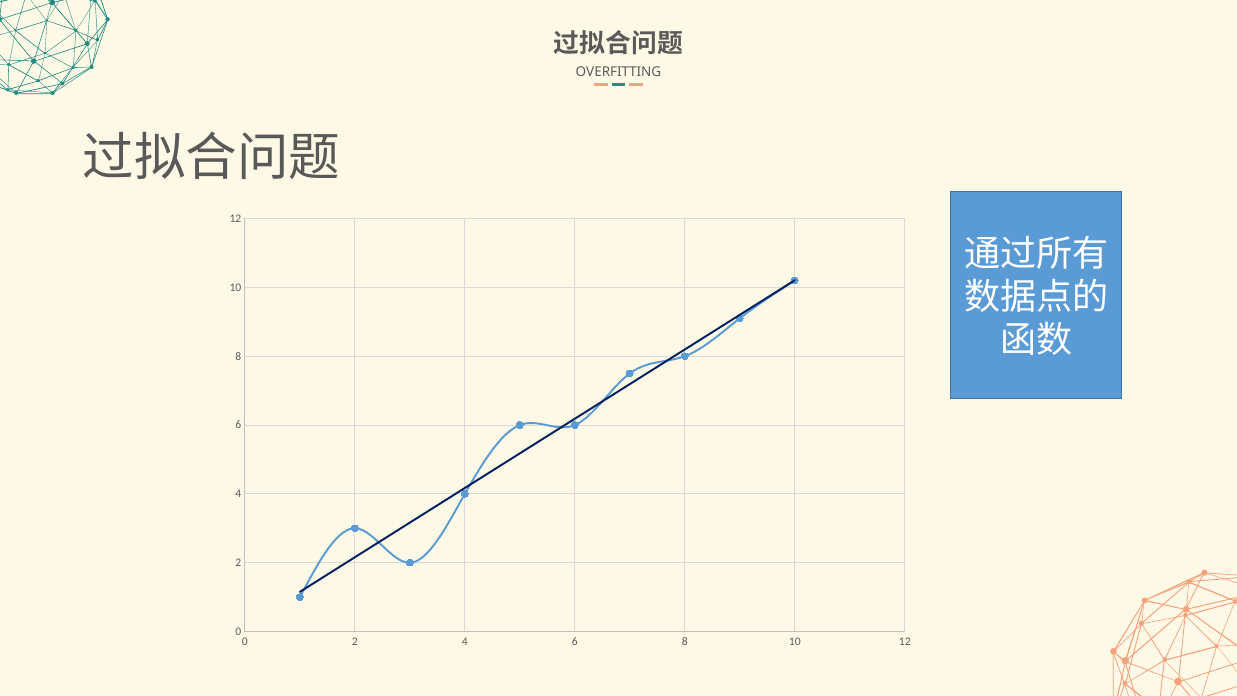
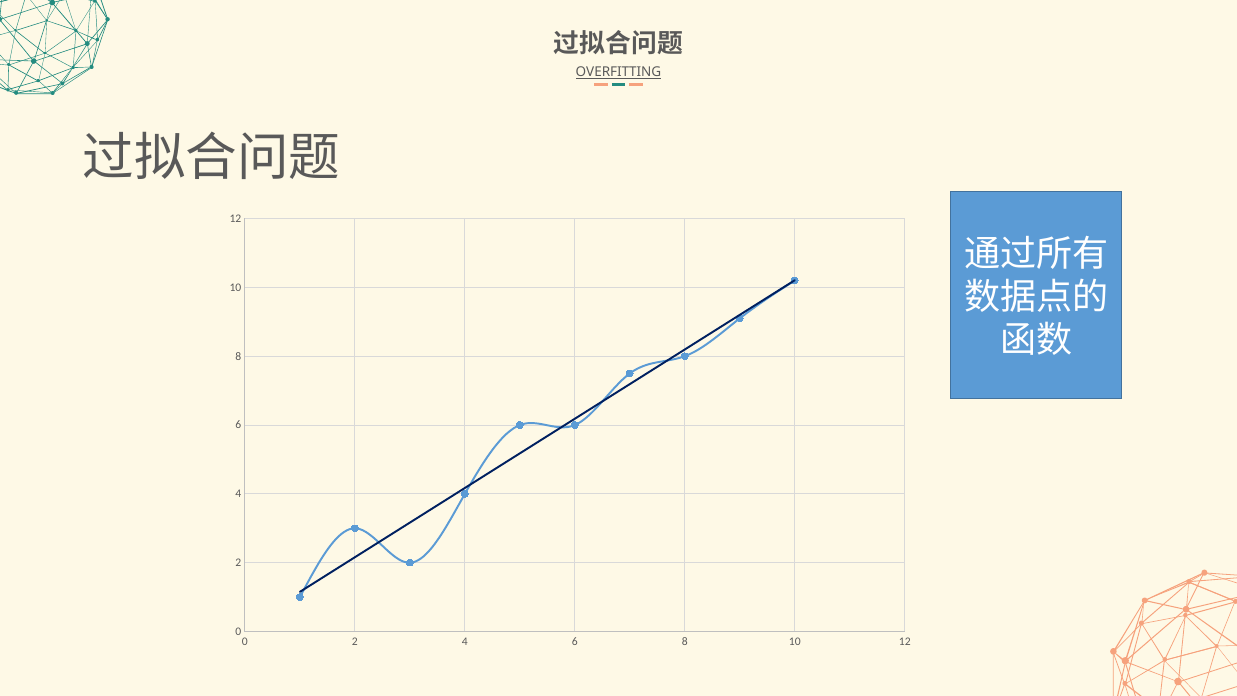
OVERFITTING underline: none -> present
